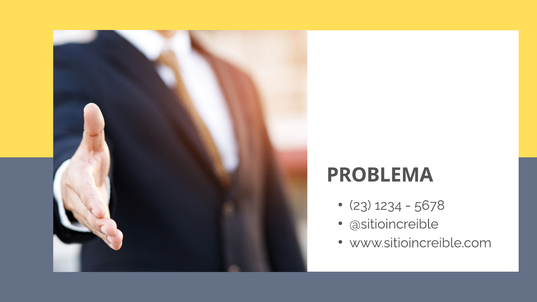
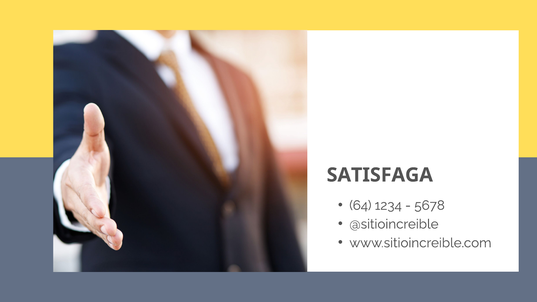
PROBLEMA: PROBLEMA -> SATISFAGA
23: 23 -> 64
